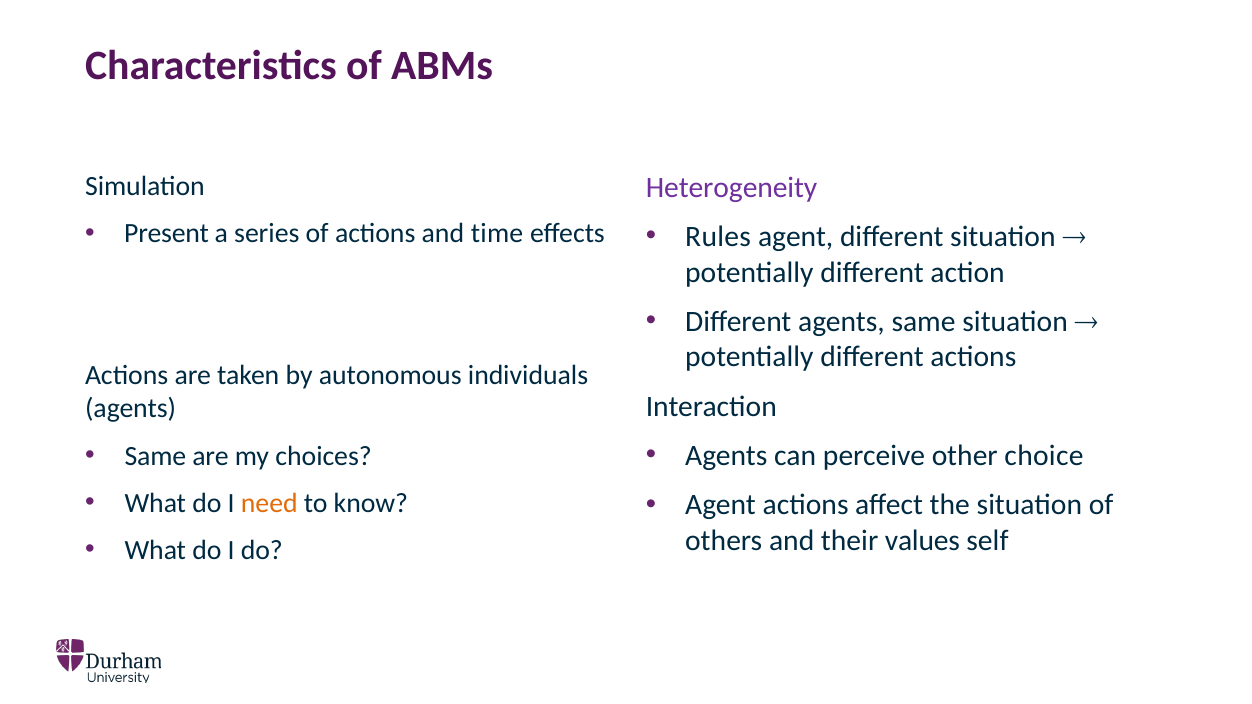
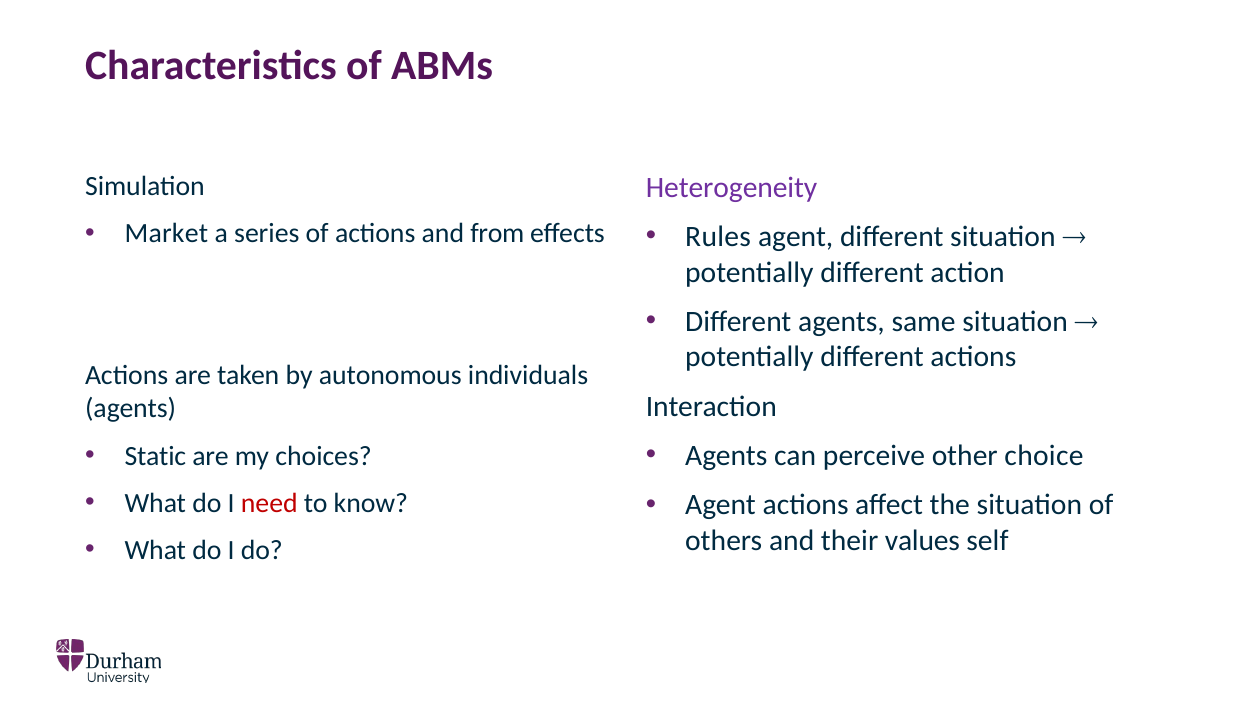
Present: Present -> Market
time: time -> from
Same at (155, 456): Same -> Static
need colour: orange -> red
